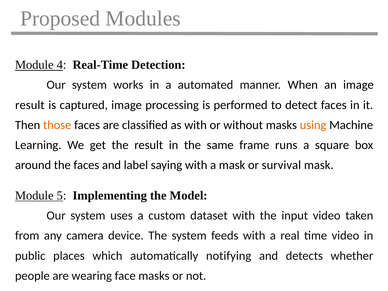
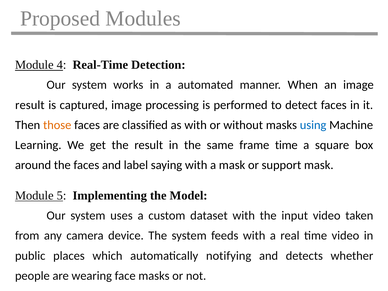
using colour: orange -> blue
frame runs: runs -> time
survival: survival -> support
